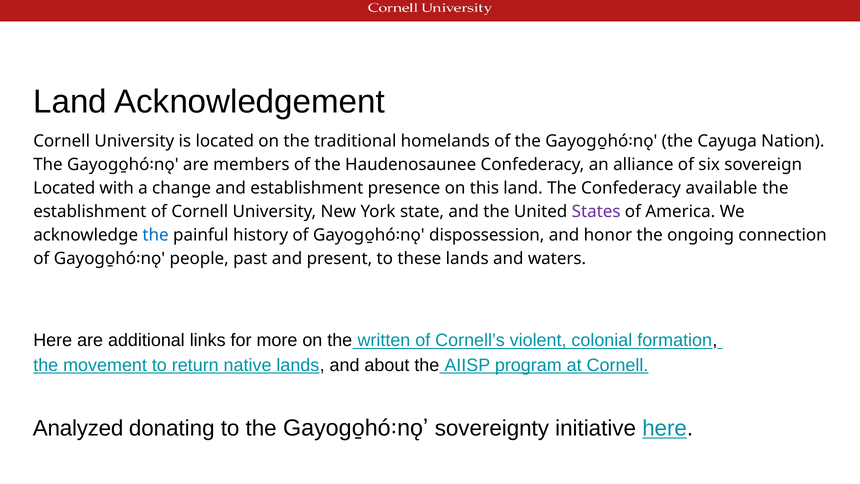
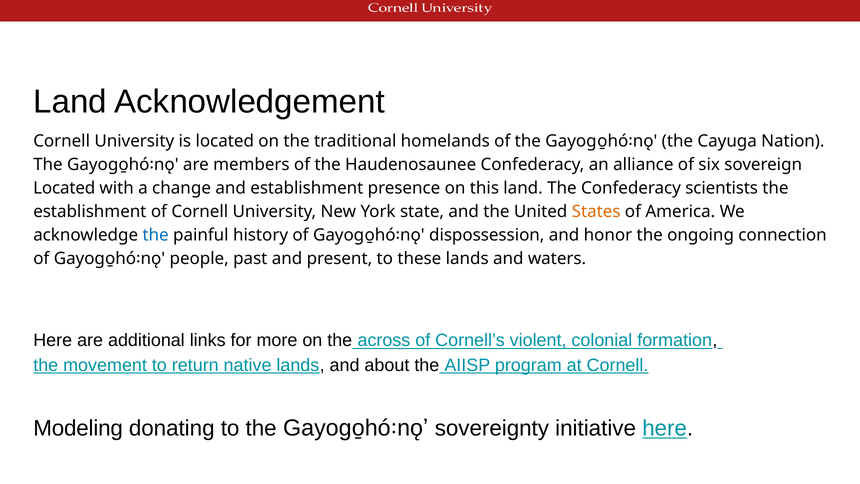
available: available -> scientists
States colour: purple -> orange
written: written -> across
Analyzed: Analyzed -> Modeling
